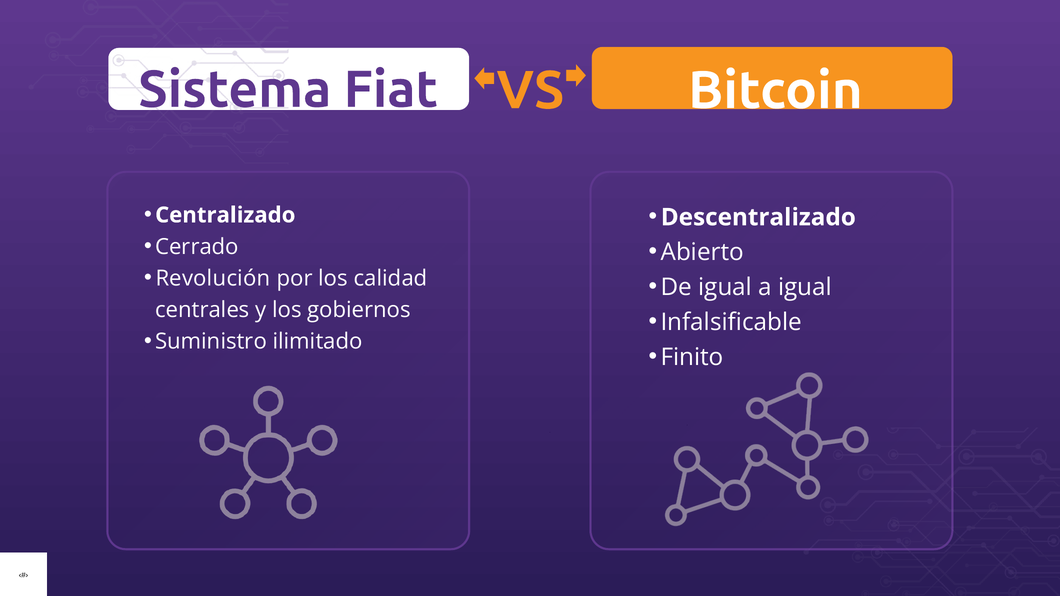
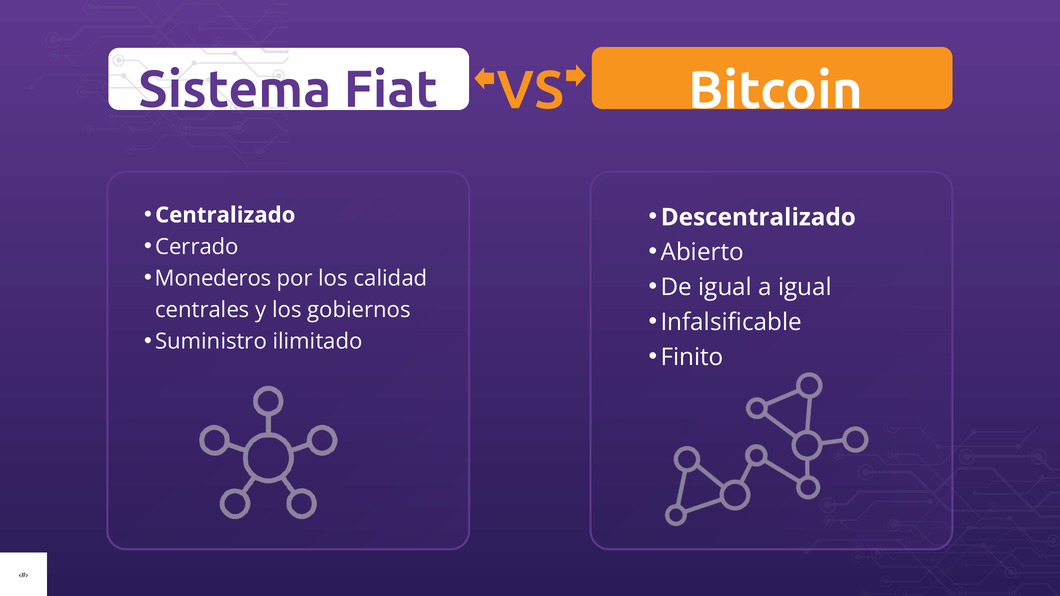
Revolución: Revolución -> Monederos
